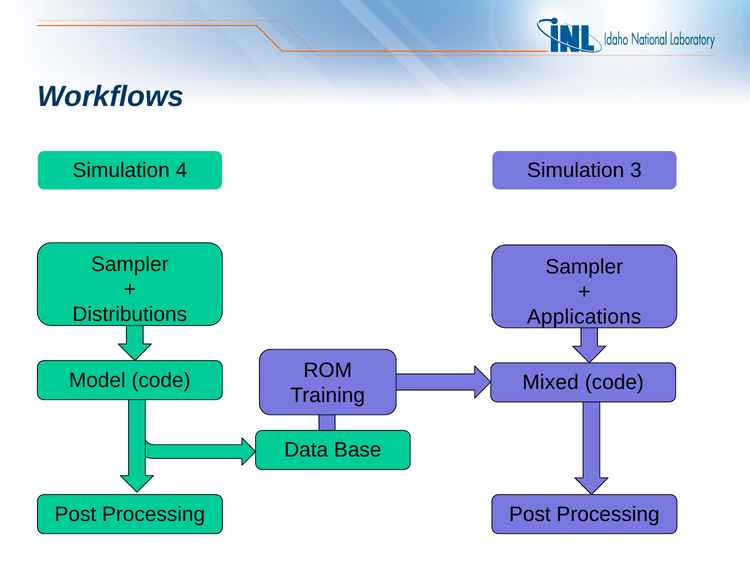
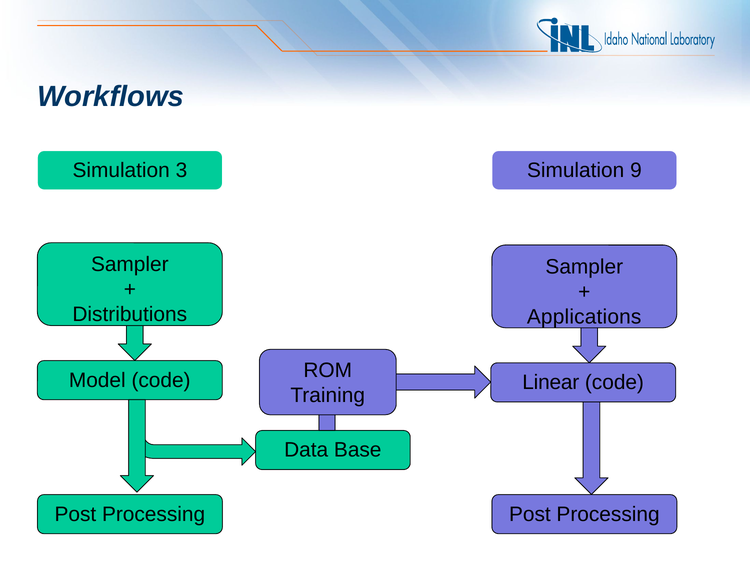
4: 4 -> 3
3: 3 -> 9
Mixed: Mixed -> Linear
